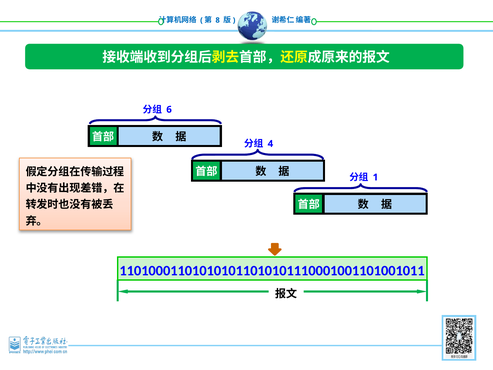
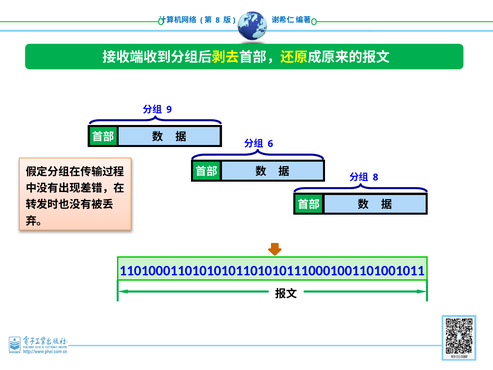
6: 6 -> 9
4: 4 -> 6
1 at (376, 177): 1 -> 8
